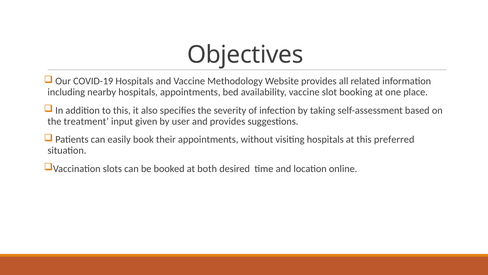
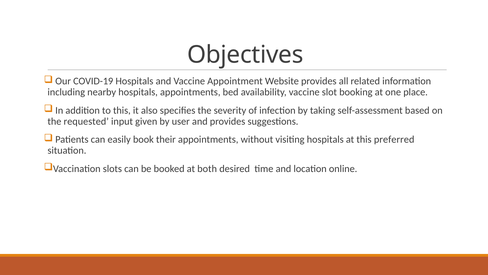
Methodology: Methodology -> Appointment
treatment: treatment -> requested
